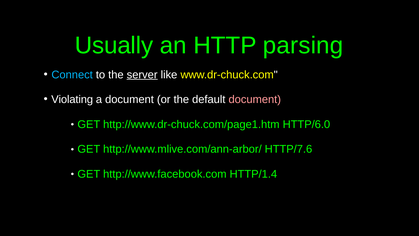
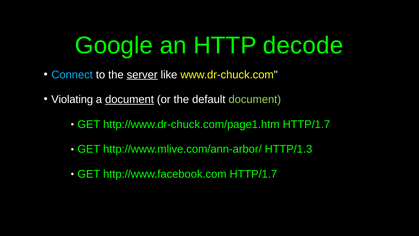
Usually: Usually -> Google
parsing: parsing -> decode
document at (130, 99) underline: none -> present
document at (255, 99) colour: pink -> light green
http://www.dr-chuck.com/page1.htm HTTP/6.0: HTTP/6.0 -> HTTP/1.7
HTTP/7.6: HTTP/7.6 -> HTTP/1.3
http://www.facebook.com HTTP/1.4: HTTP/1.4 -> HTTP/1.7
